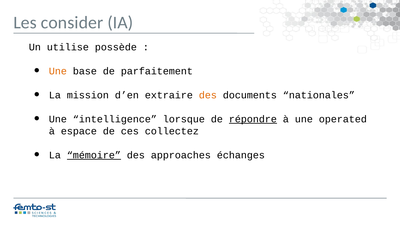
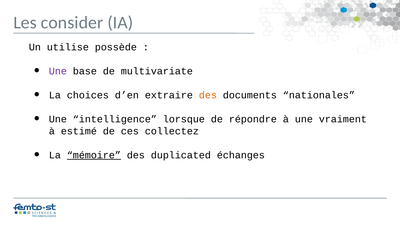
Une at (58, 71) colour: orange -> purple
parfaitement: parfaitement -> multivariate
mission: mission -> choices
répondre underline: present -> none
operated: operated -> vraiment
espace: espace -> estimé
approaches: approaches -> duplicated
